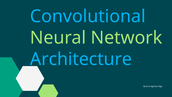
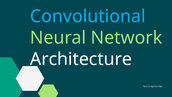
Architecture colour: light blue -> white
